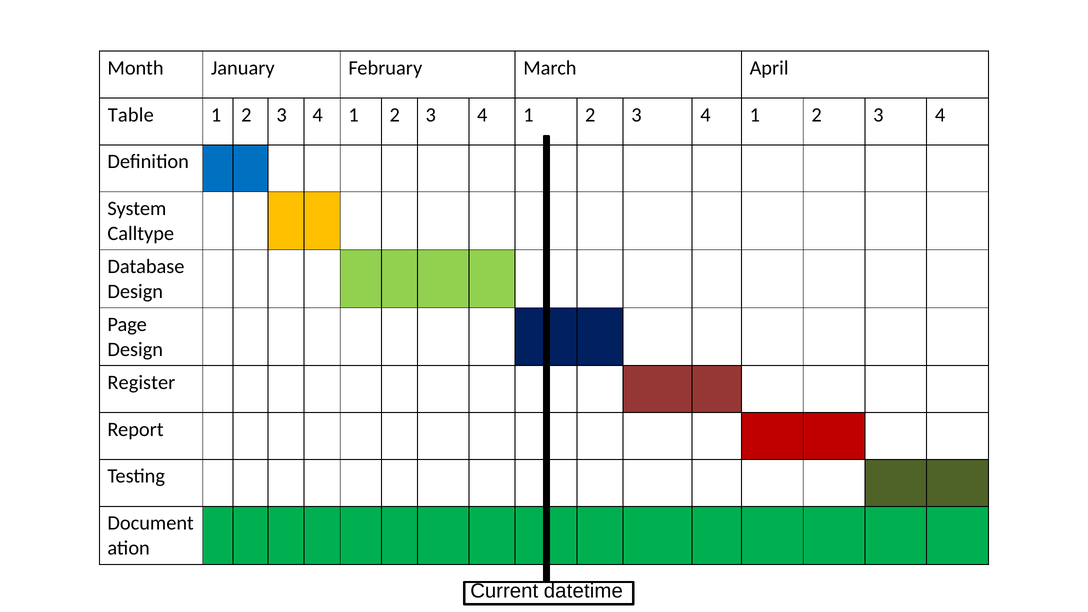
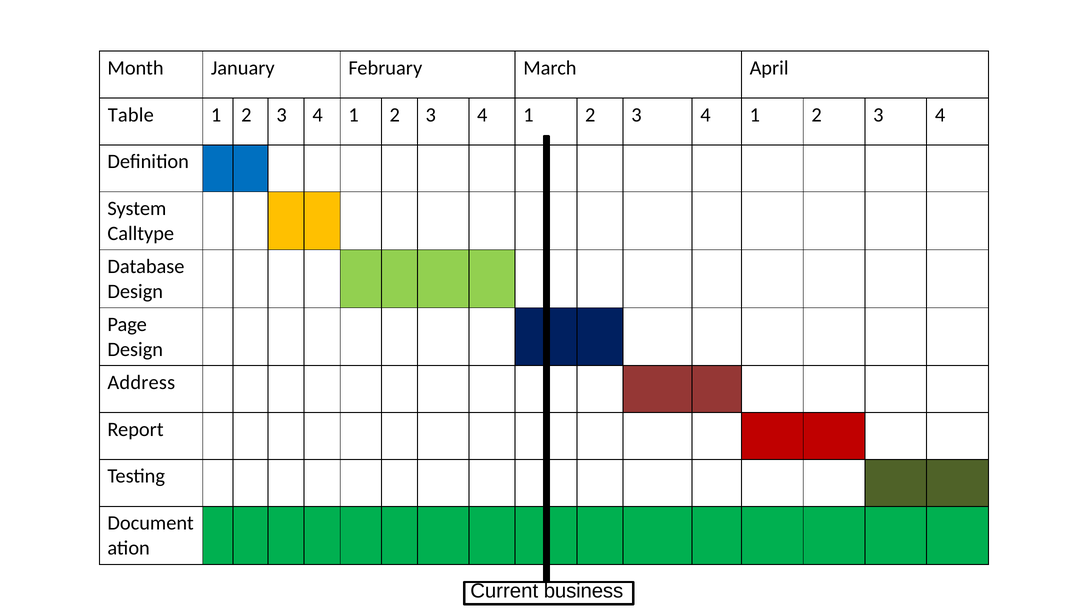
Register: Register -> Address
datetime: datetime -> business
